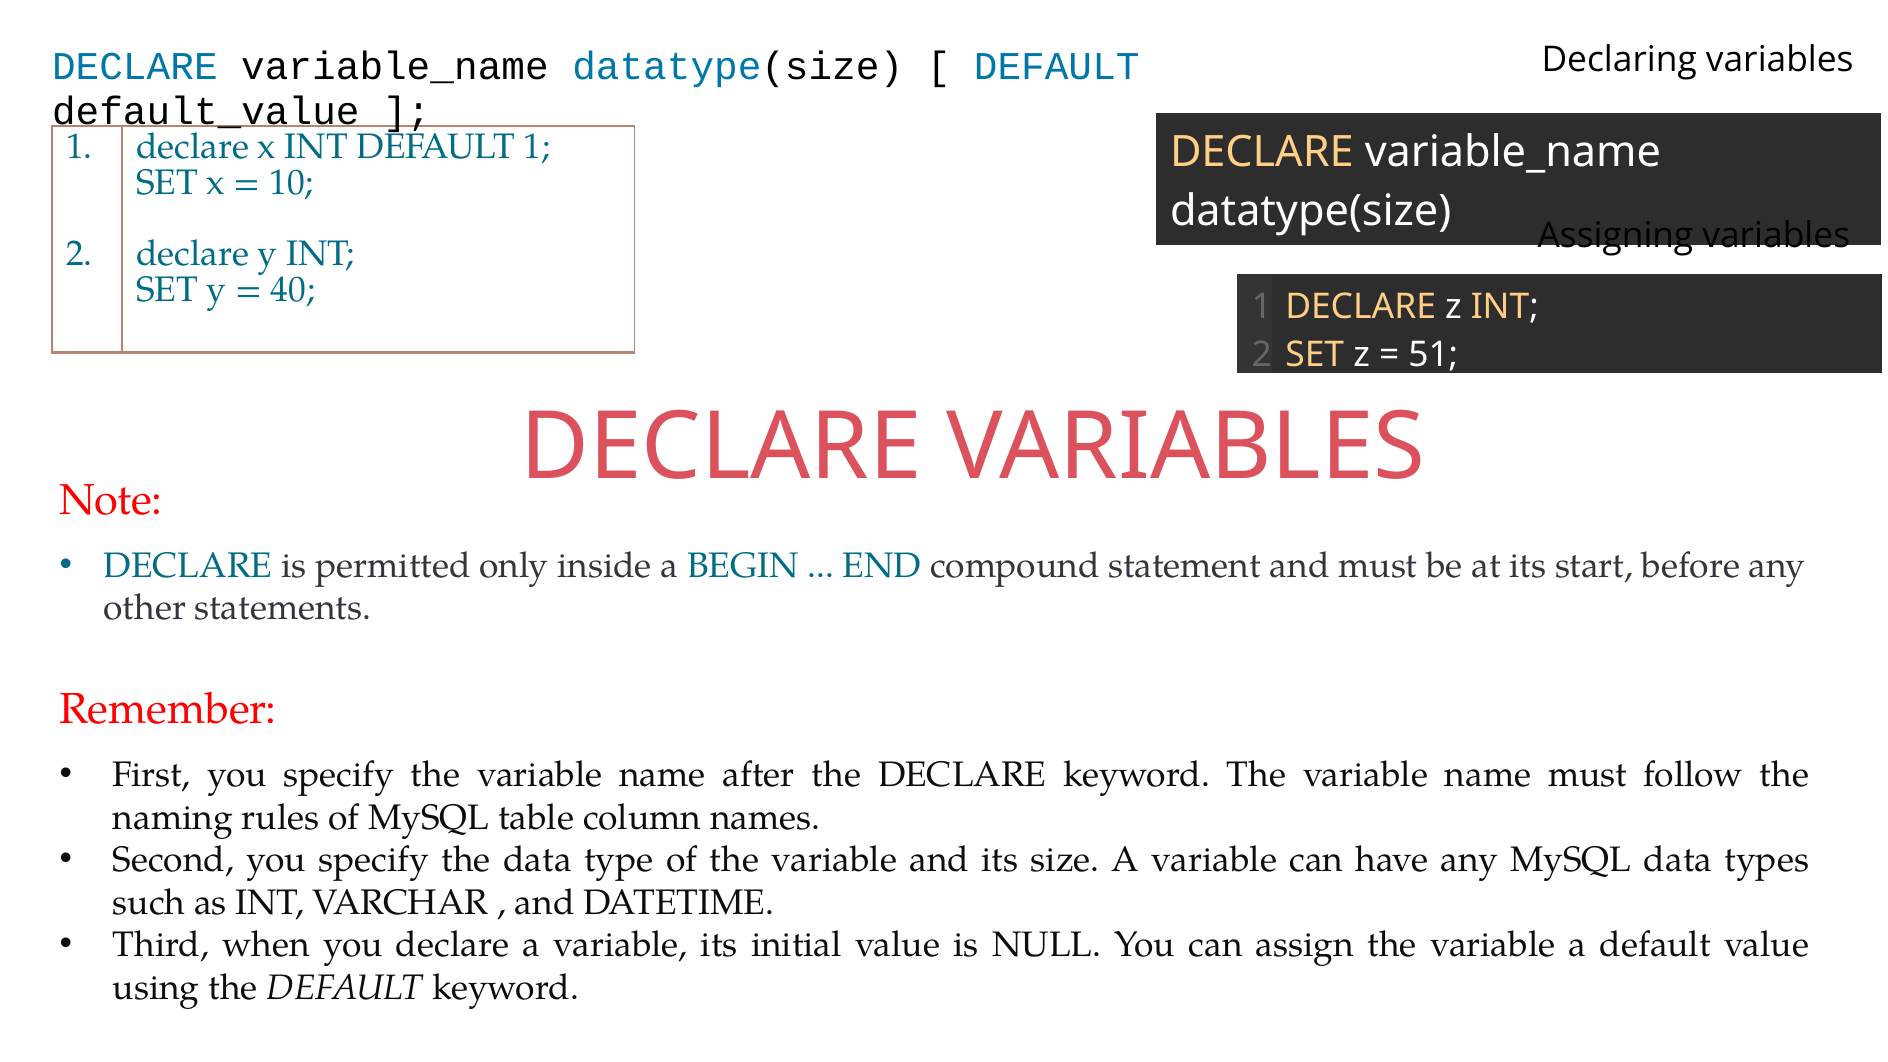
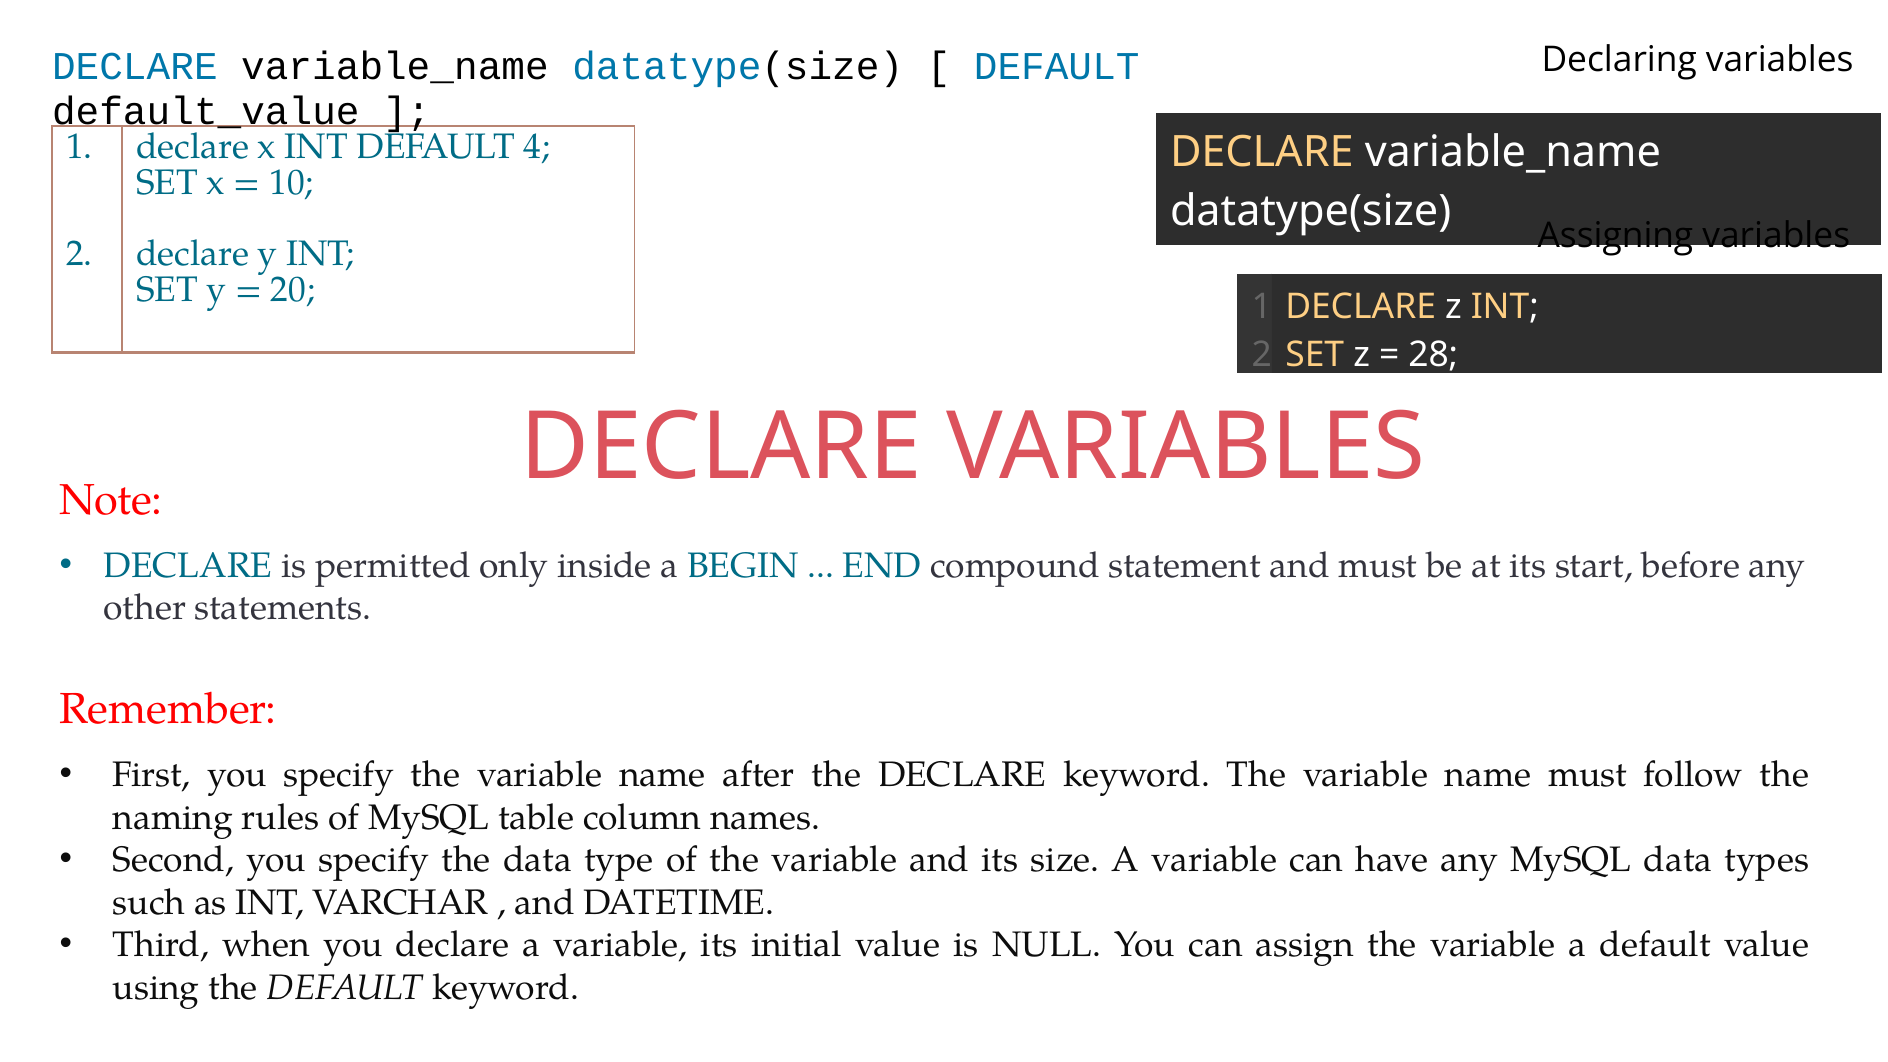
DEFAULT 1: 1 -> 4
40: 40 -> 20
51: 51 -> 28
